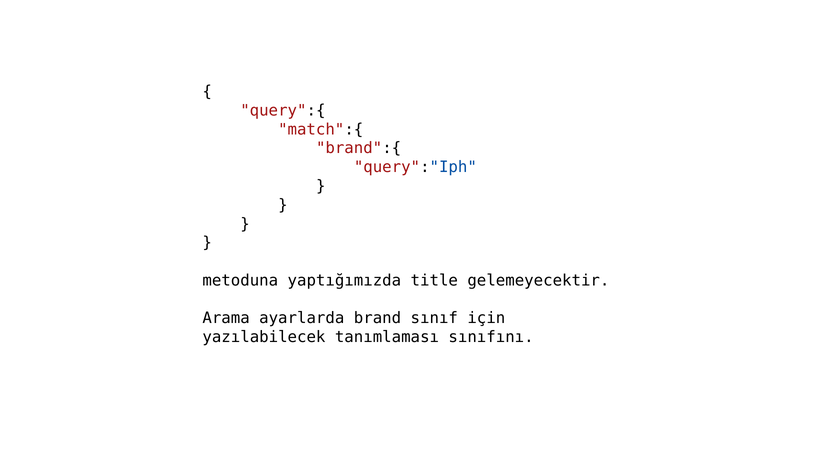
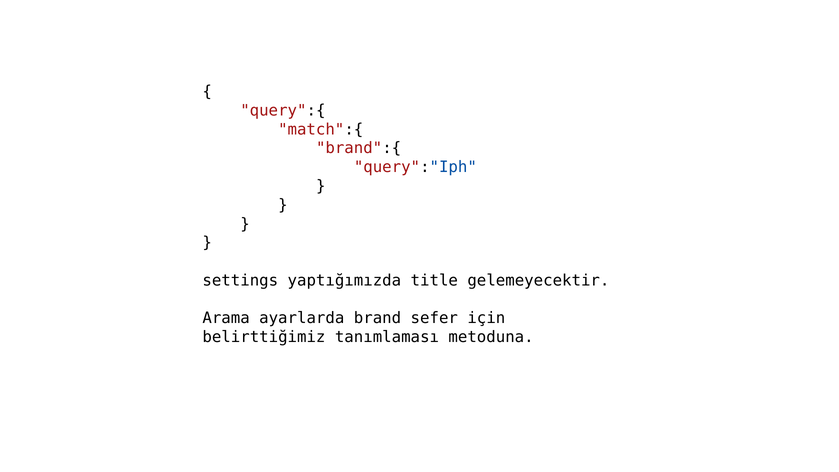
metoduna: metoduna -> settings
sınıf: sınıf -> sefer
yazılabilecek: yazılabilecek -> belirttiğimiz
sınıfını: sınıfını -> metoduna
